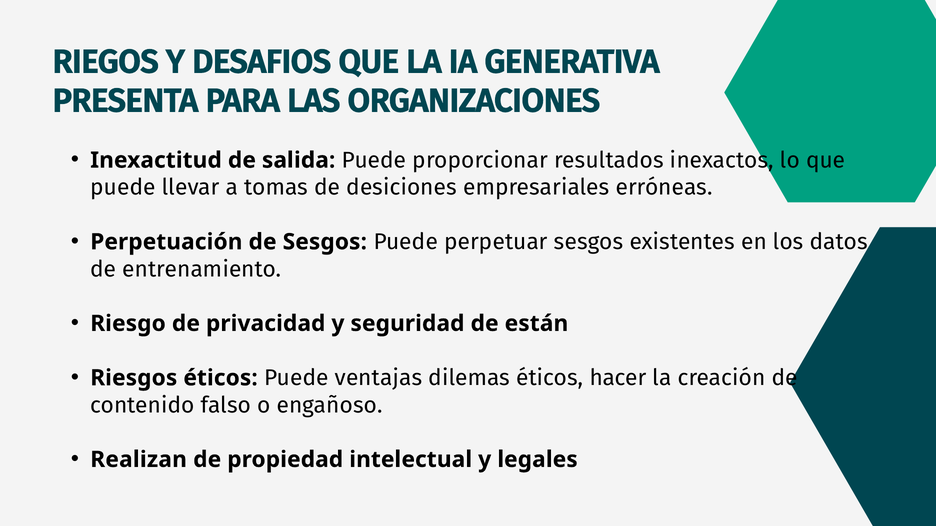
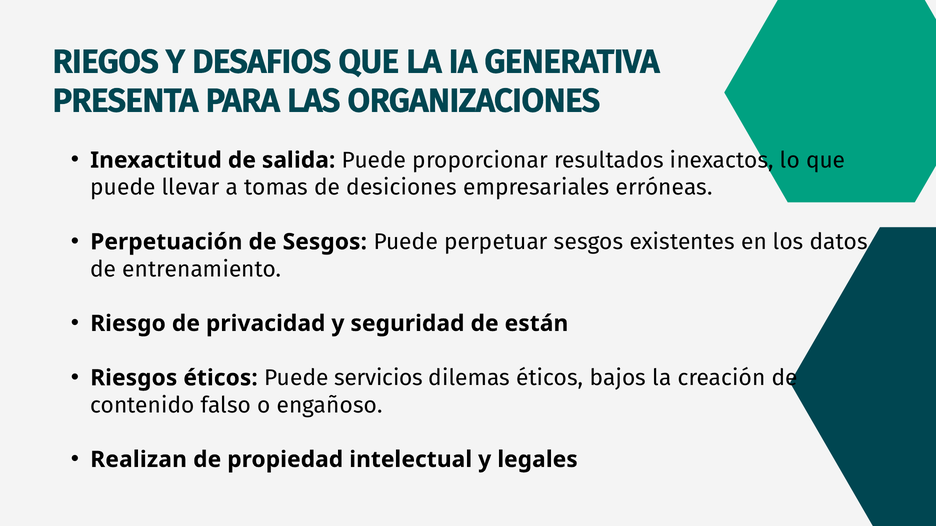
ventajas: ventajas -> servicios
hacer: hacer -> bajos
